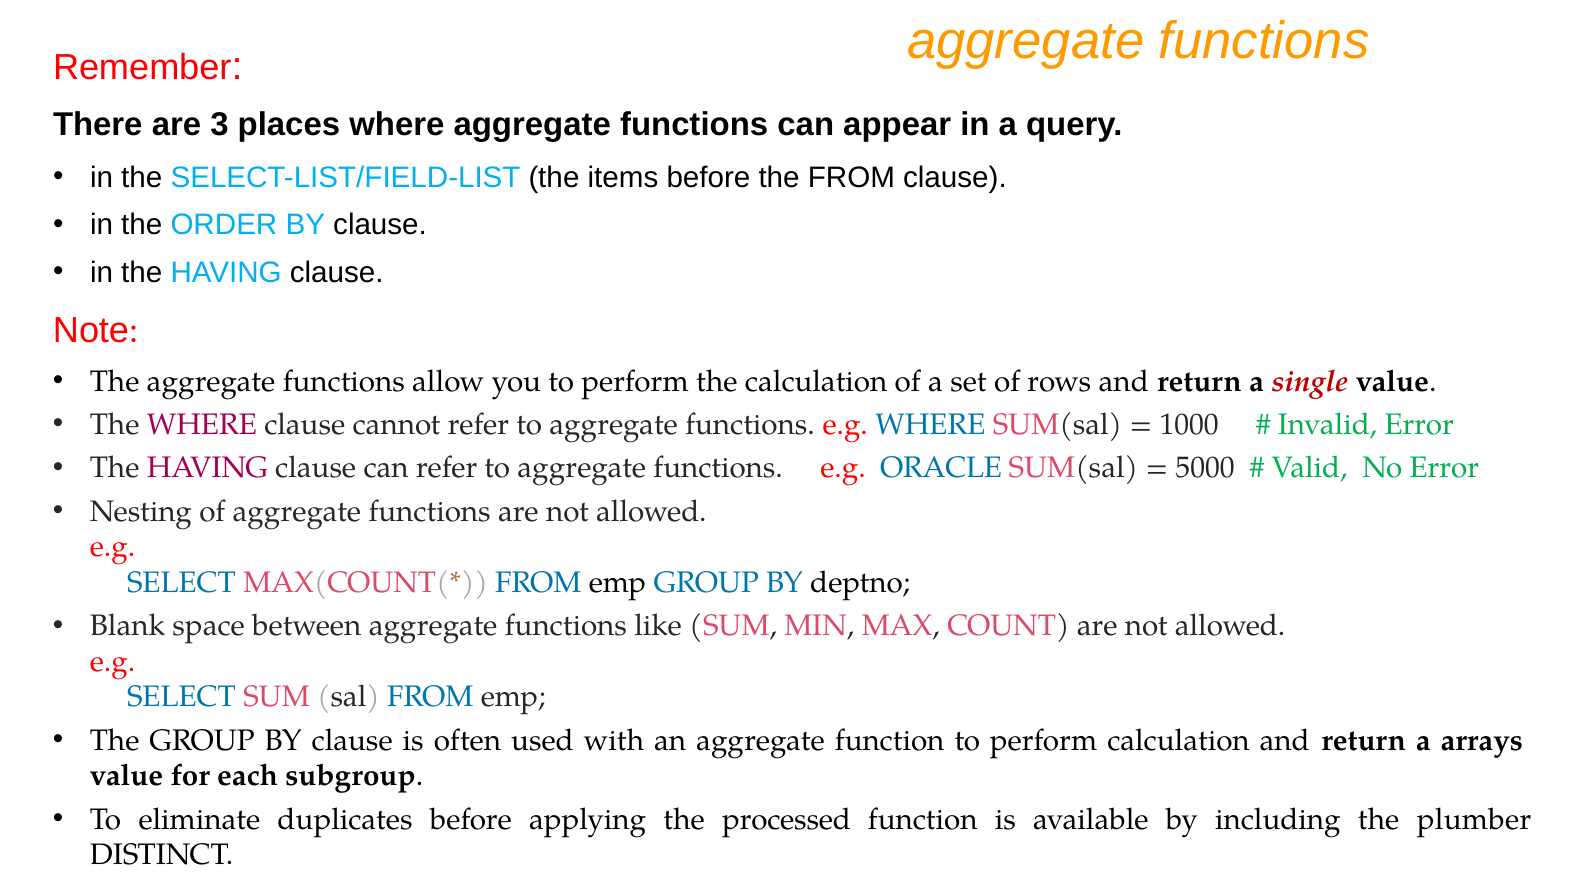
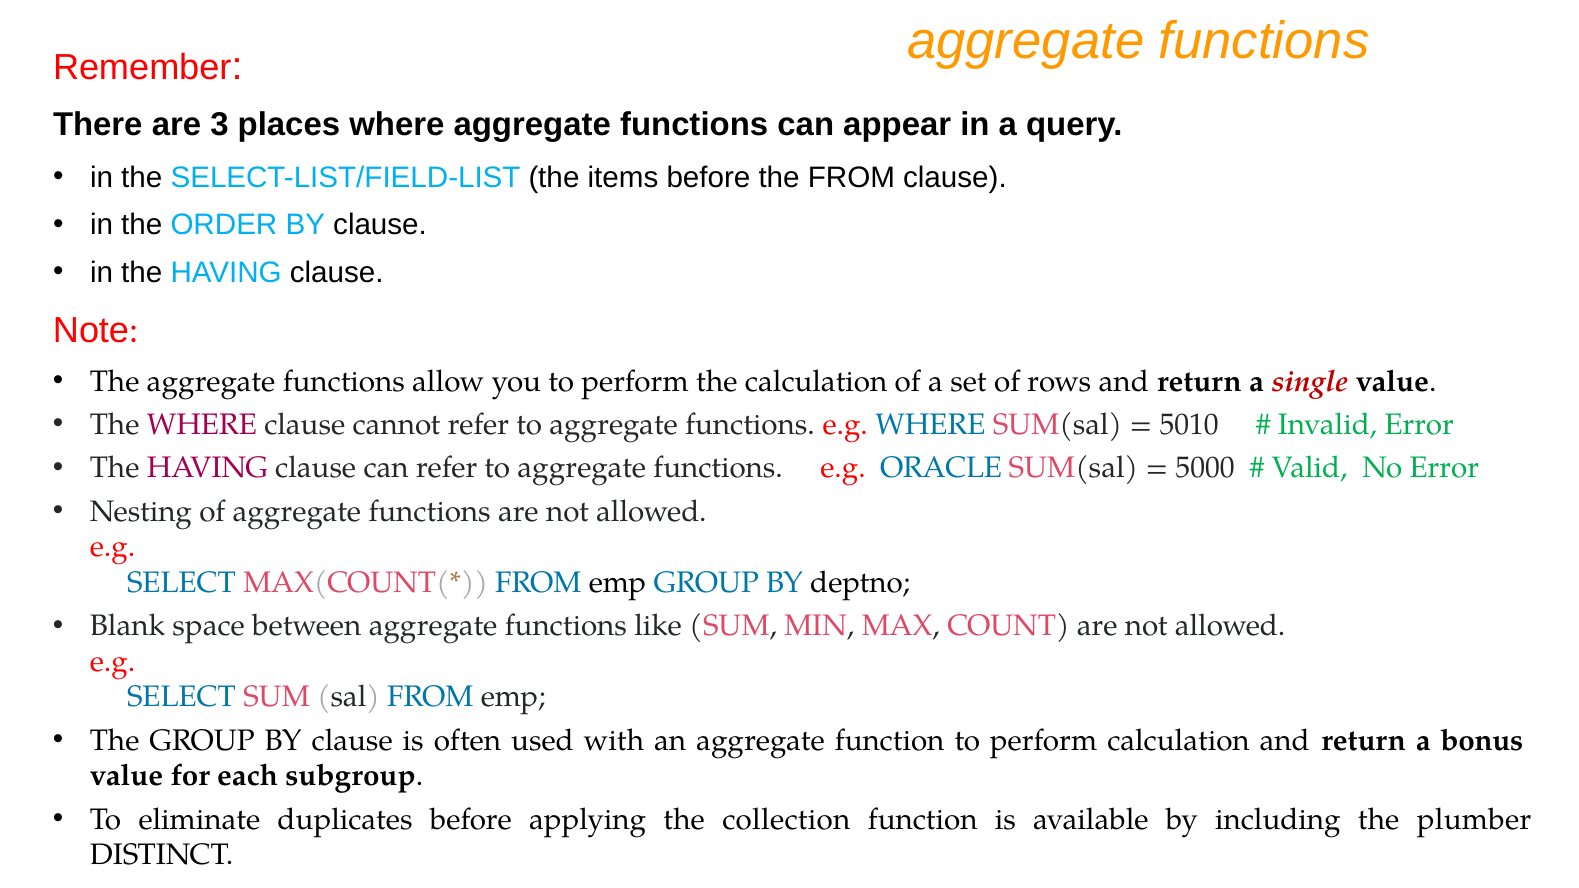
1000: 1000 -> 5010
arrays: arrays -> bonus
processed: processed -> collection
